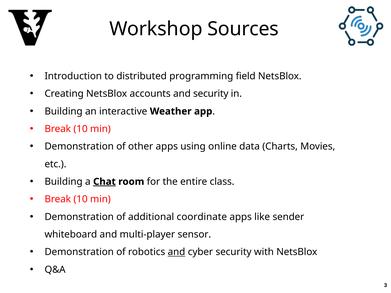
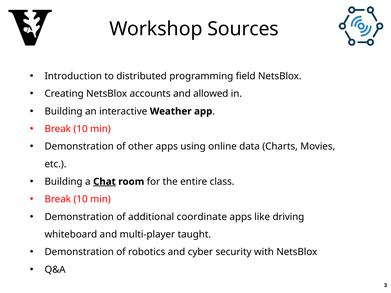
and security: security -> allowed
sender: sender -> driving
sensor: sensor -> taught
and at (176, 252) underline: present -> none
